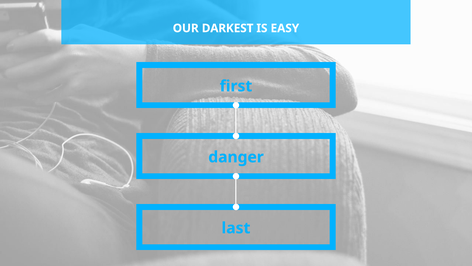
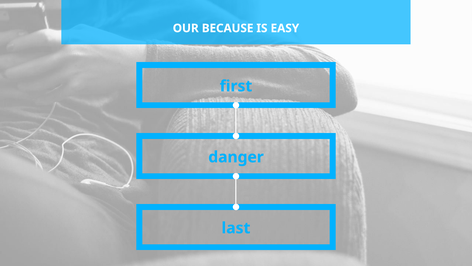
DARKEST: DARKEST -> BECAUSE
